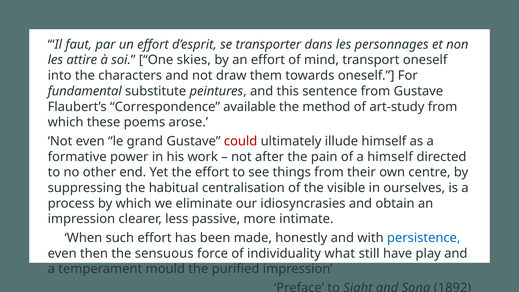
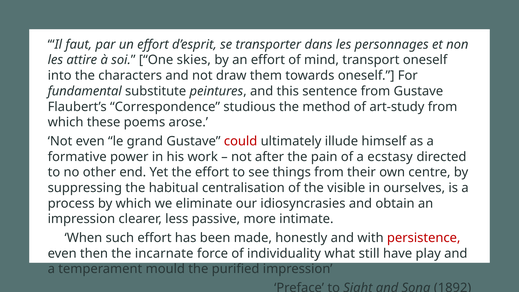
available: available -> studious
a himself: himself -> ecstasy
persistence colour: blue -> red
sensuous: sensuous -> incarnate
